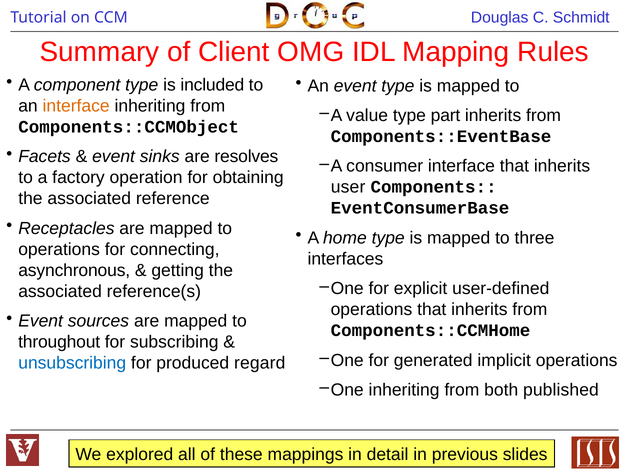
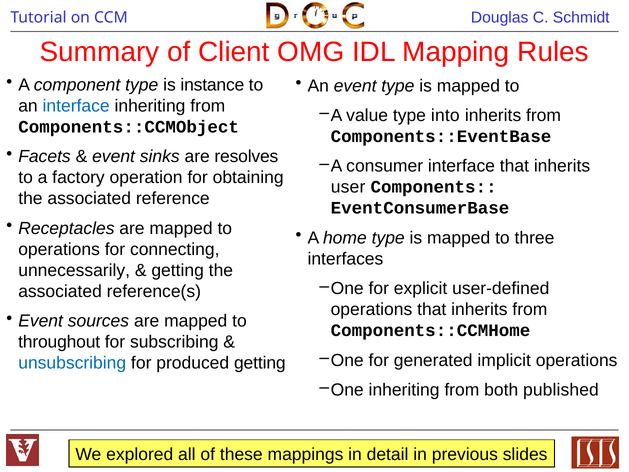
included: included -> instance
interface at (76, 106) colour: orange -> blue
part: part -> into
asynchronous: asynchronous -> unnecessarily
produced regard: regard -> getting
